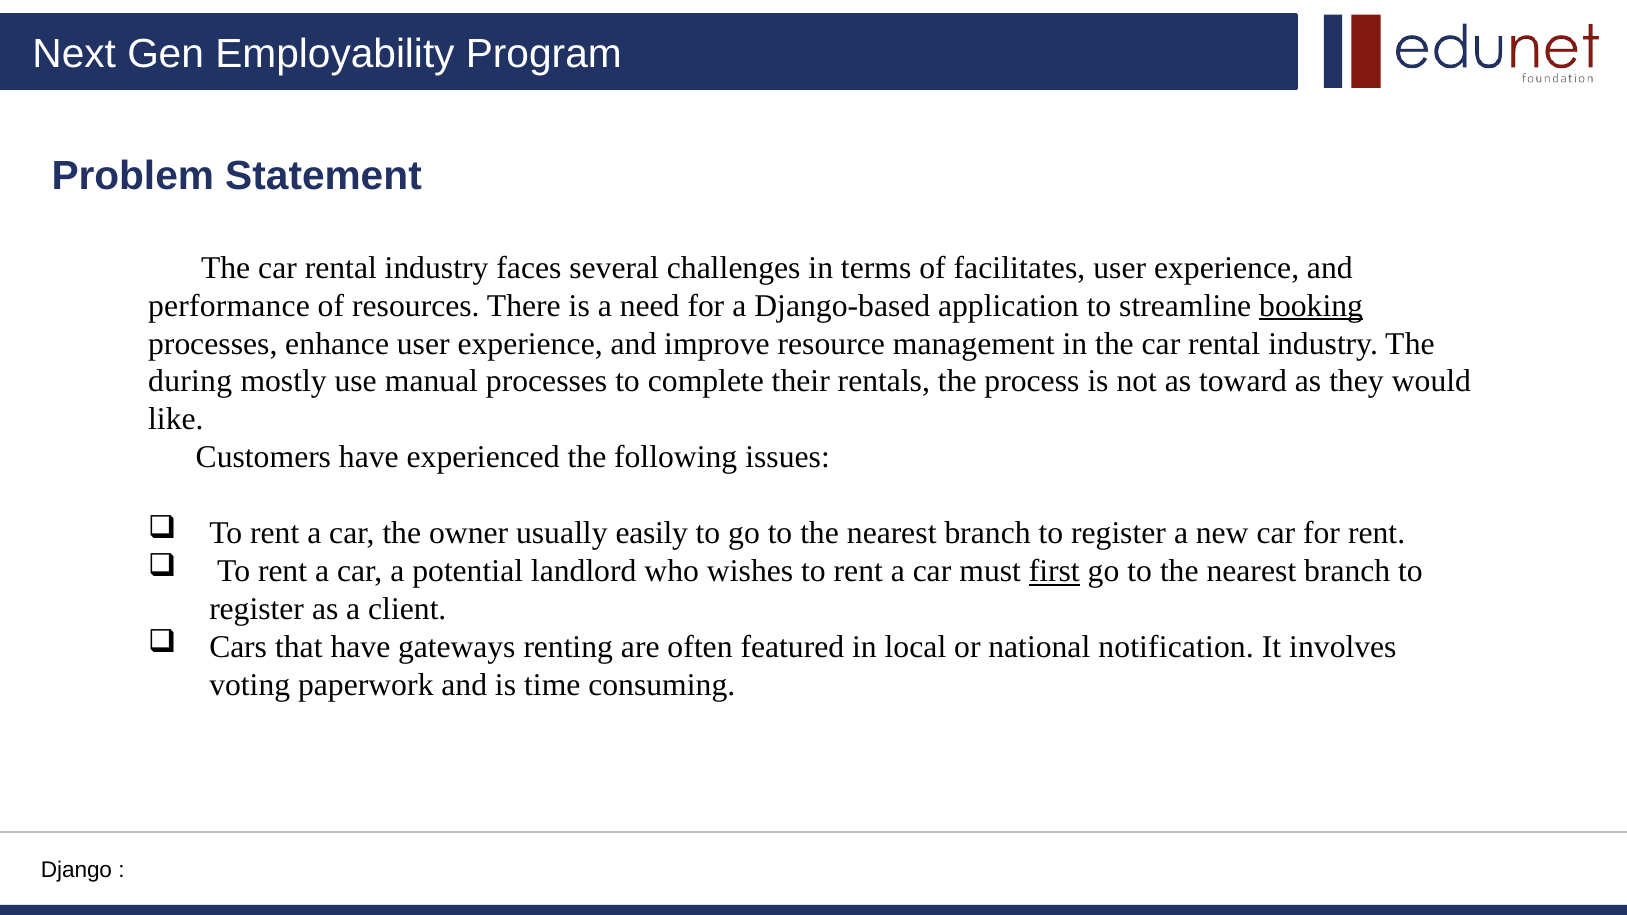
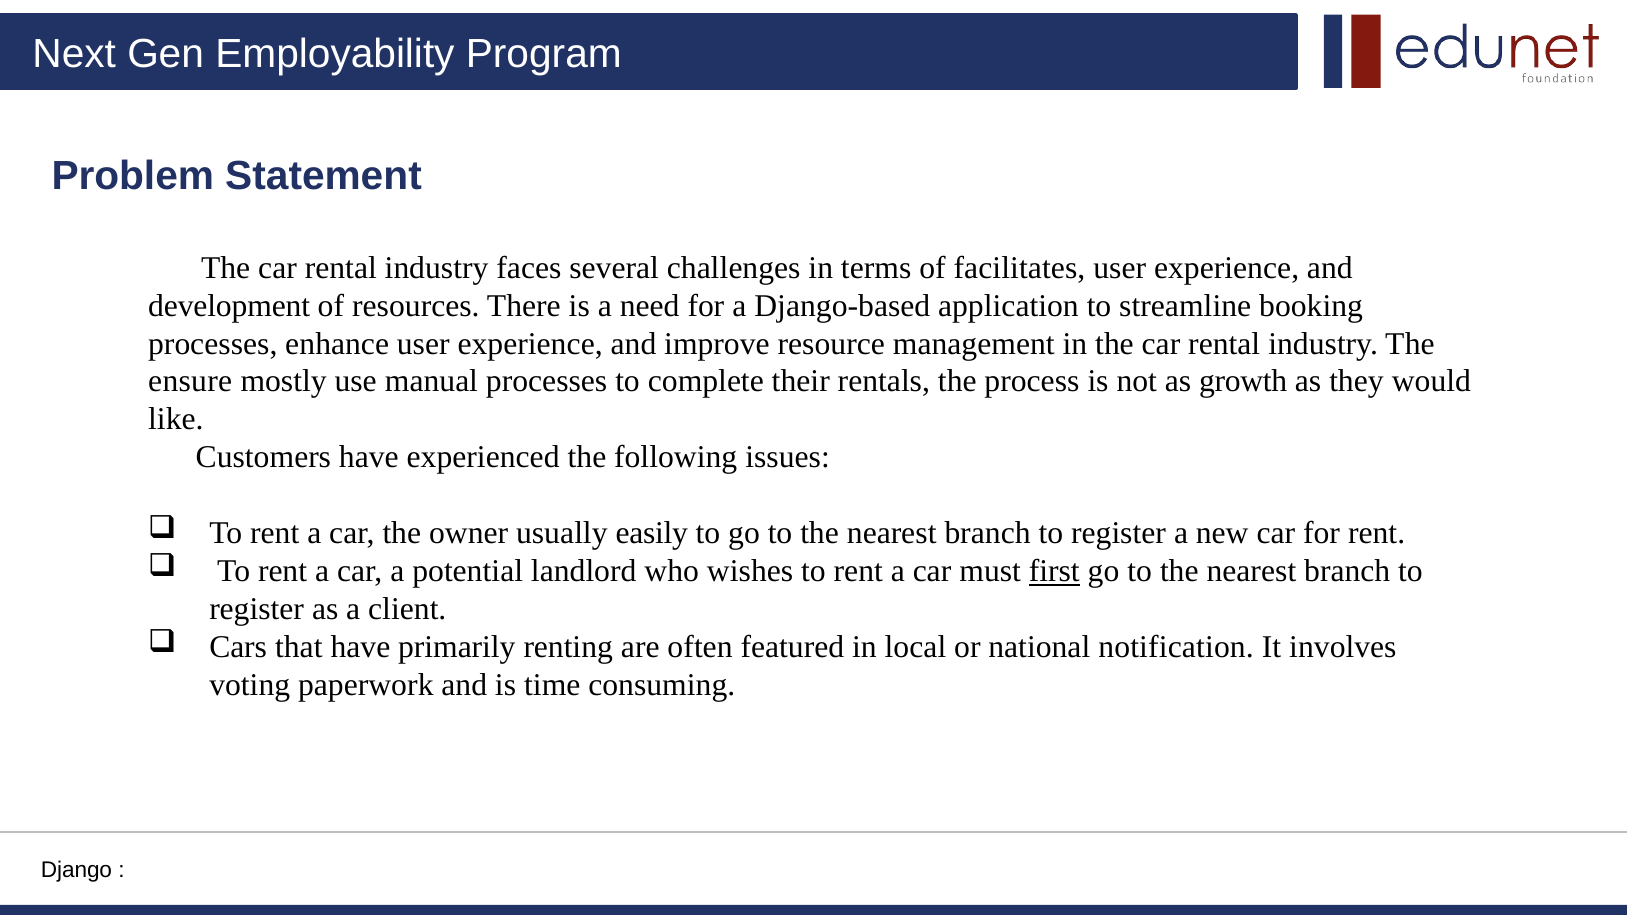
performance: performance -> development
booking underline: present -> none
during: during -> ensure
toward: toward -> growth
gateways: gateways -> primarily
